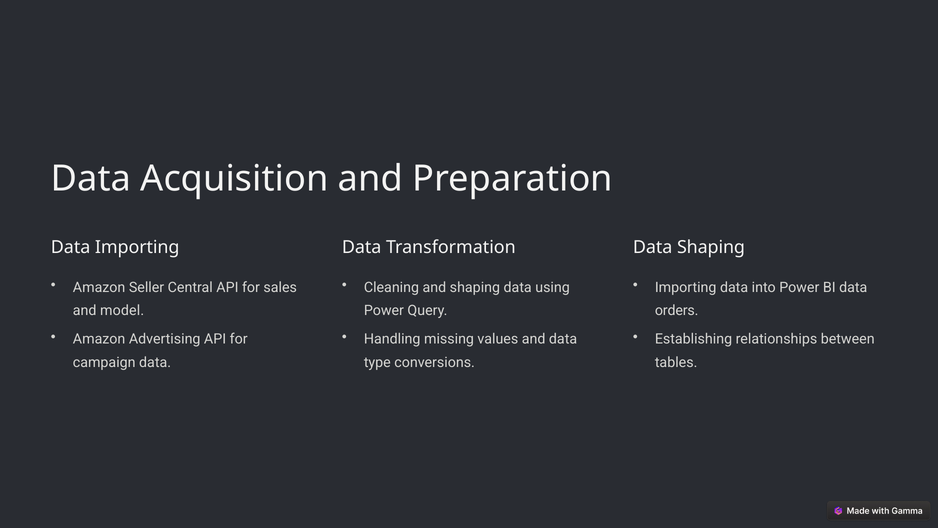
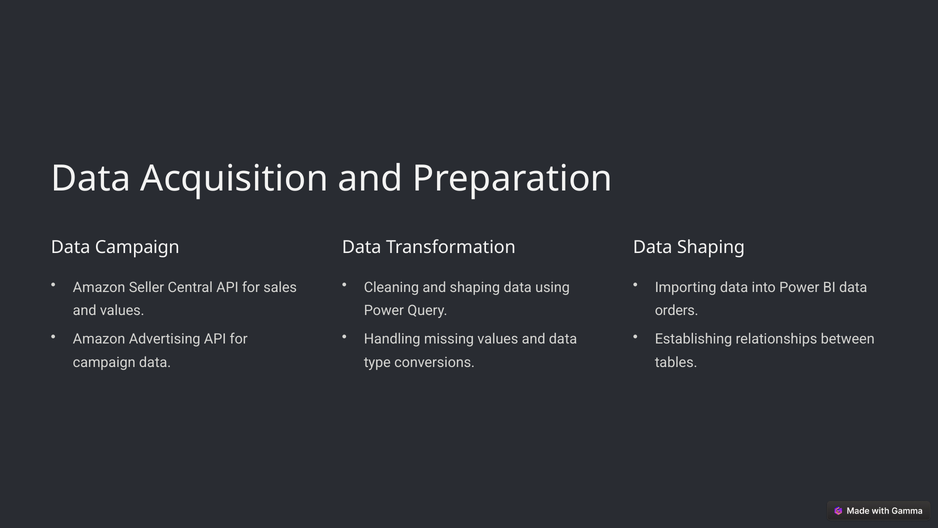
Data Importing: Importing -> Campaign
and model: model -> values
